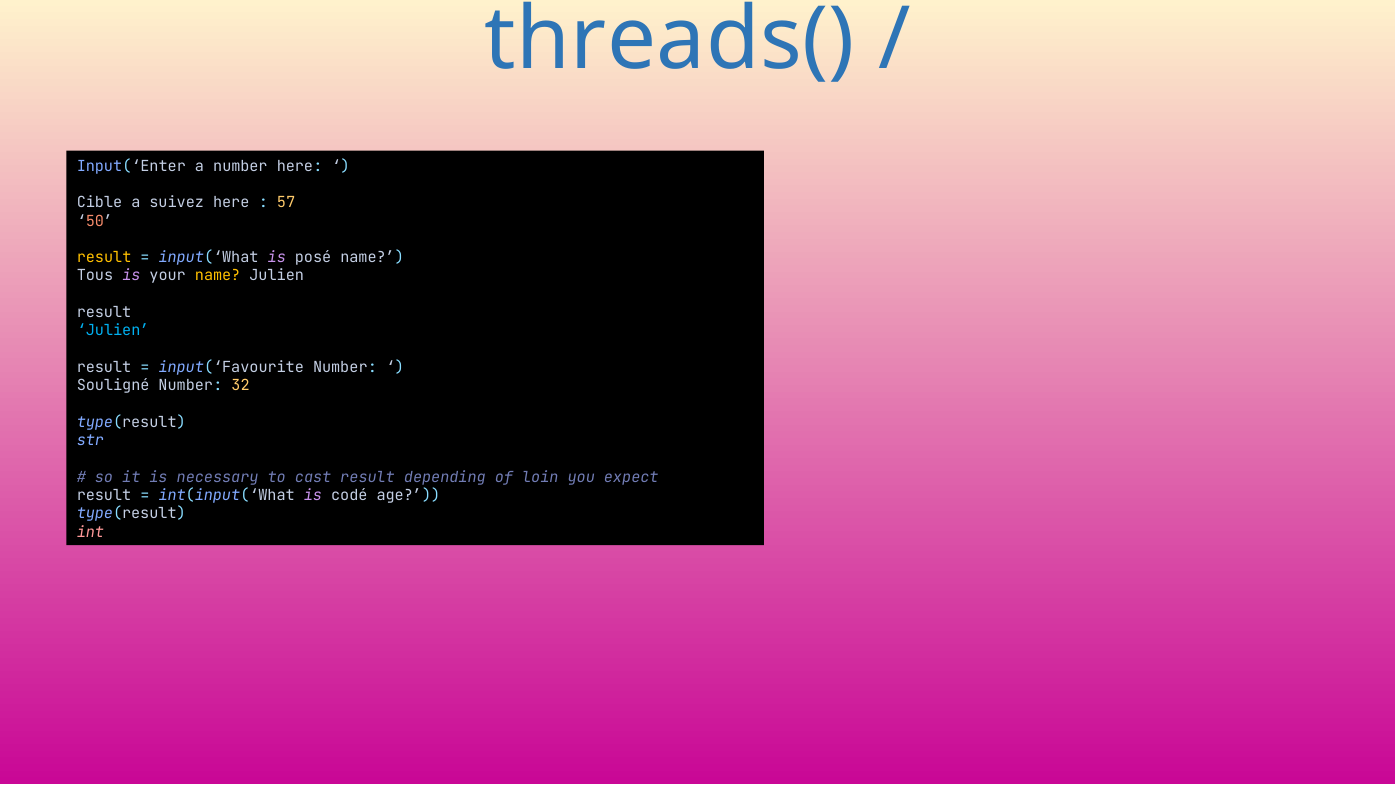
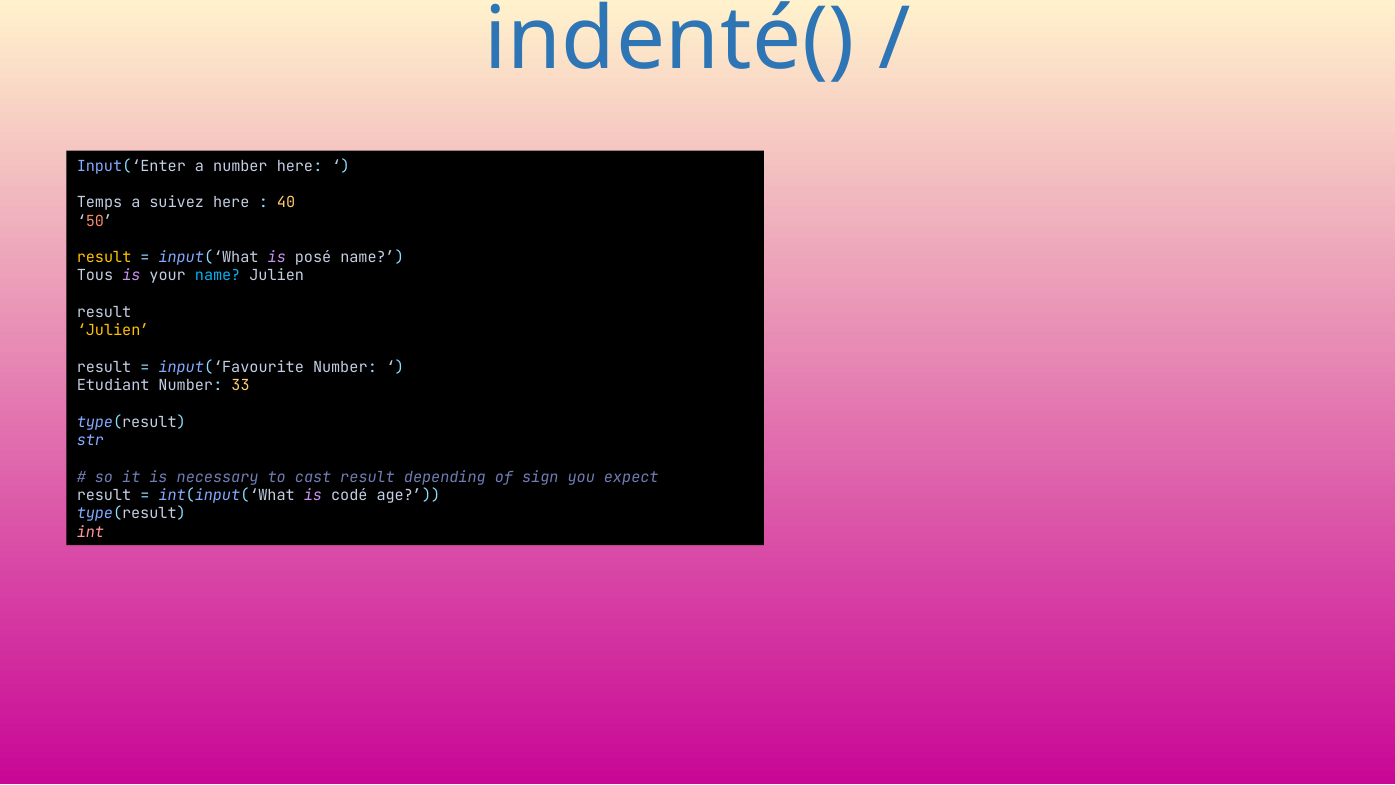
threads(: threads( -> indenté(
Cible: Cible -> Temps
57: 57 -> 40
name at (218, 276) colour: yellow -> light blue
Julien at (113, 331) colour: light blue -> yellow
Souligné: Souligné -> Etudiant
32: 32 -> 33
loin: loin -> sign
